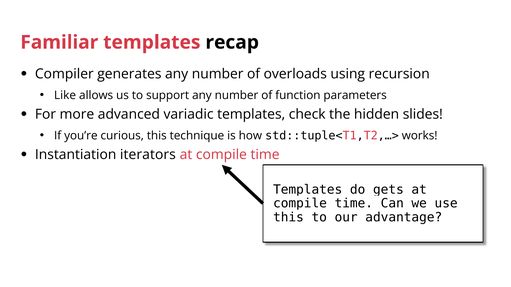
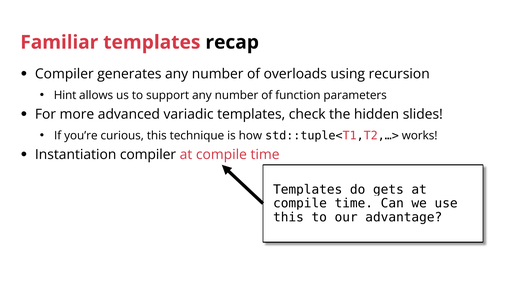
Like: Like -> Hint
Instantiation iterators: iterators -> compiler
